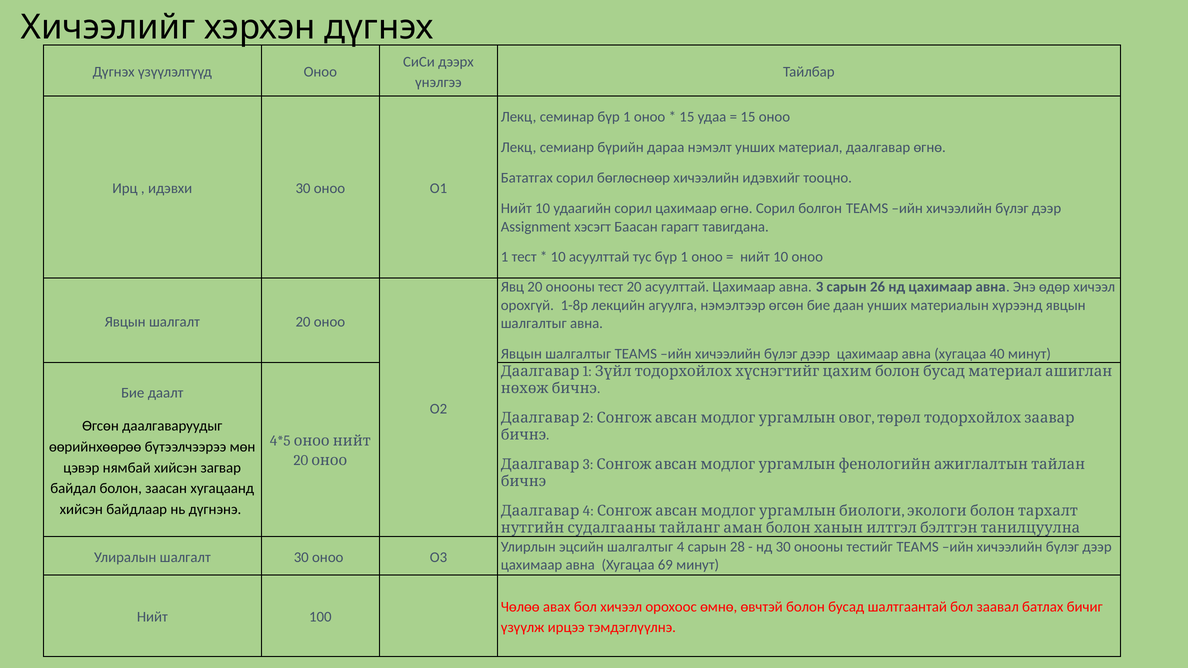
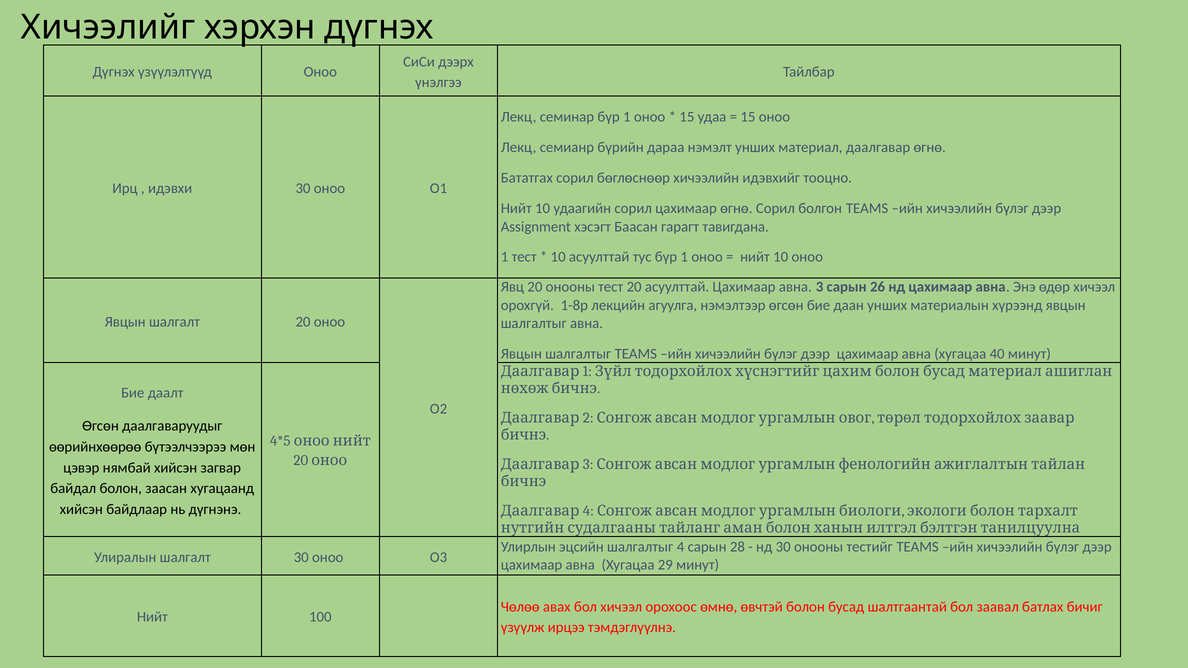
69: 69 -> 29
